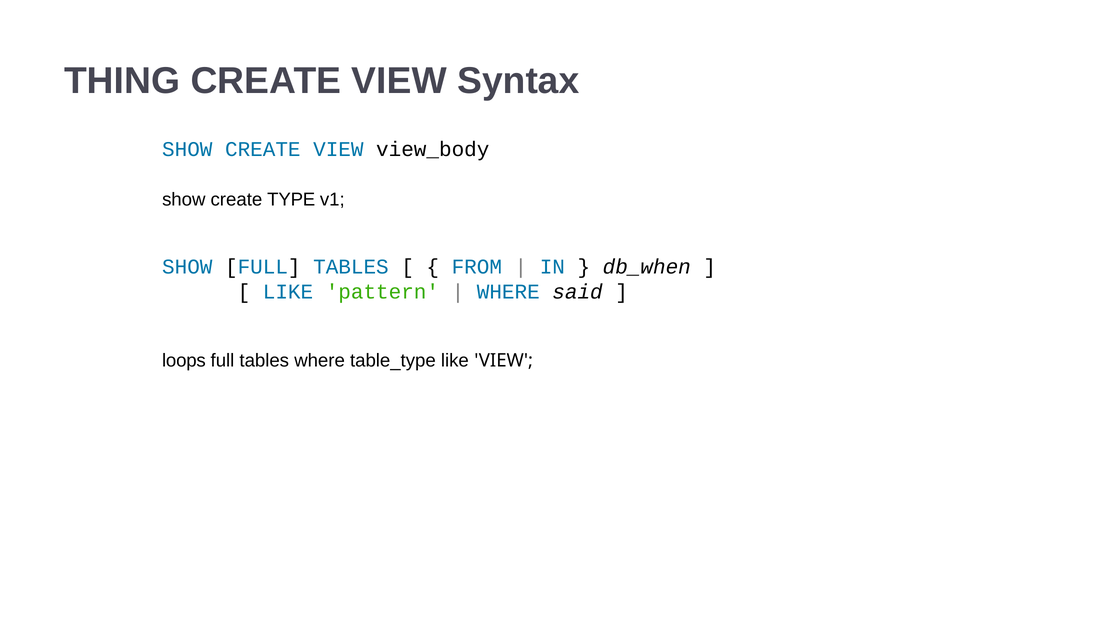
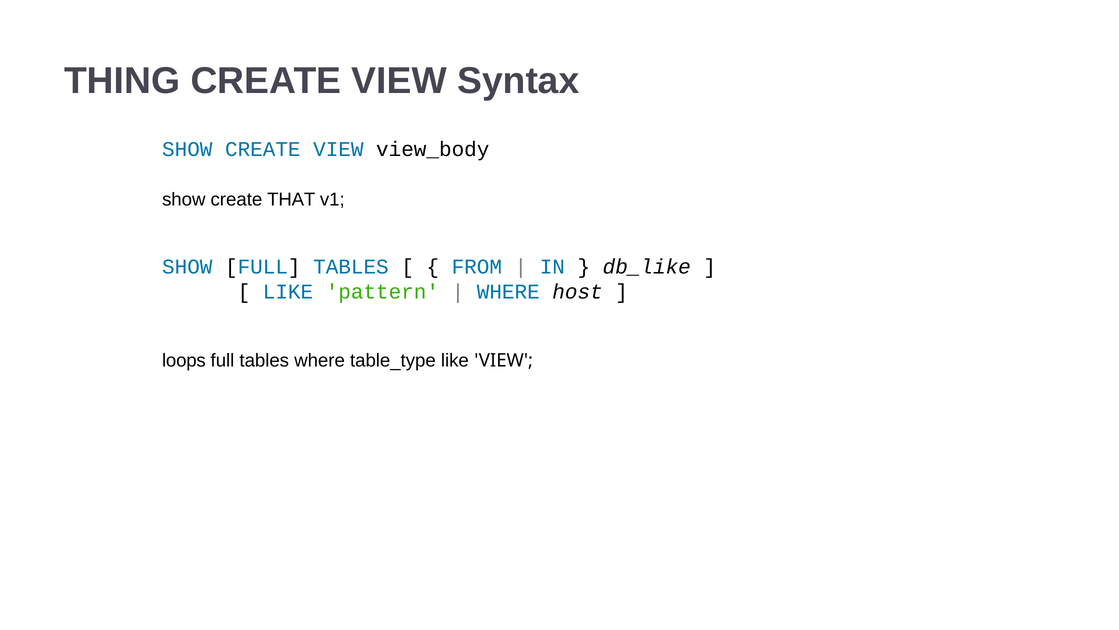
TYPE: TYPE -> THAT
db_when: db_when -> db_like
said: said -> host
